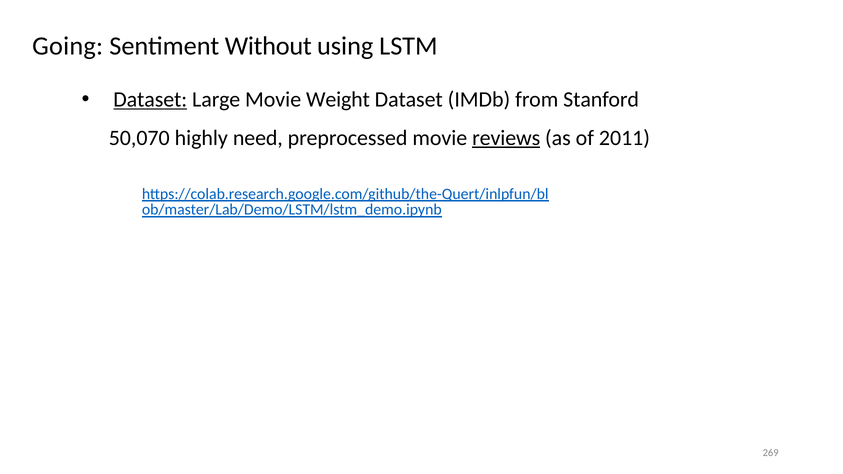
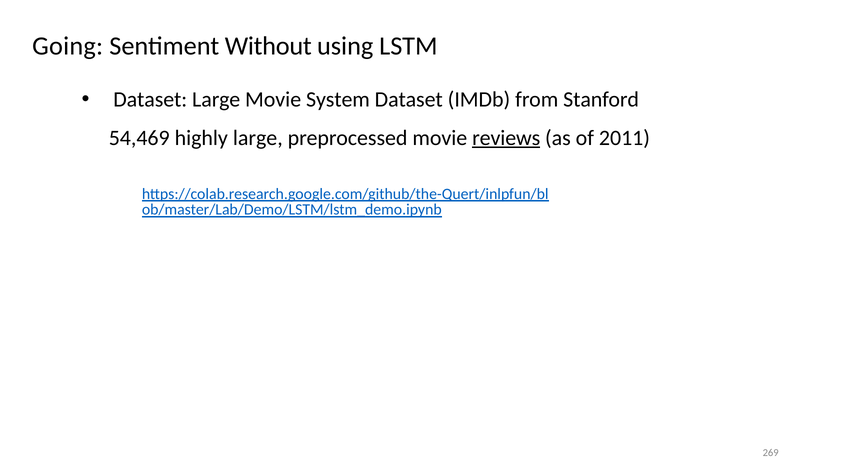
Dataset at (150, 100) underline: present -> none
Weight: Weight -> System
50,070: 50,070 -> 54,469
highly need: need -> large
